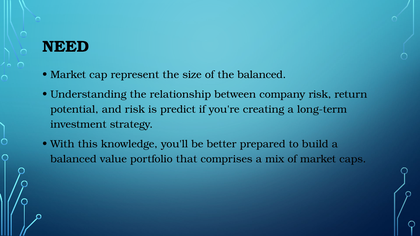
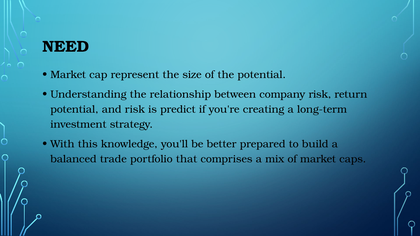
the balanced: balanced -> potential
value: value -> trade
